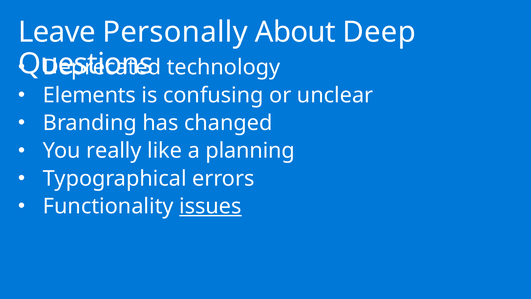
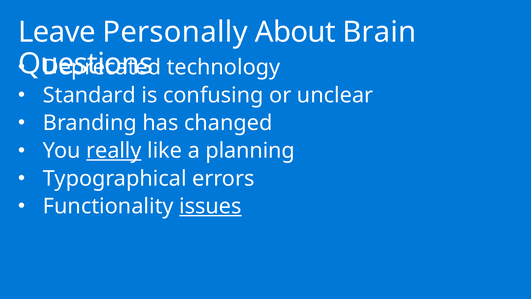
Deep: Deep -> Brain
Elements: Elements -> Standard
really underline: none -> present
